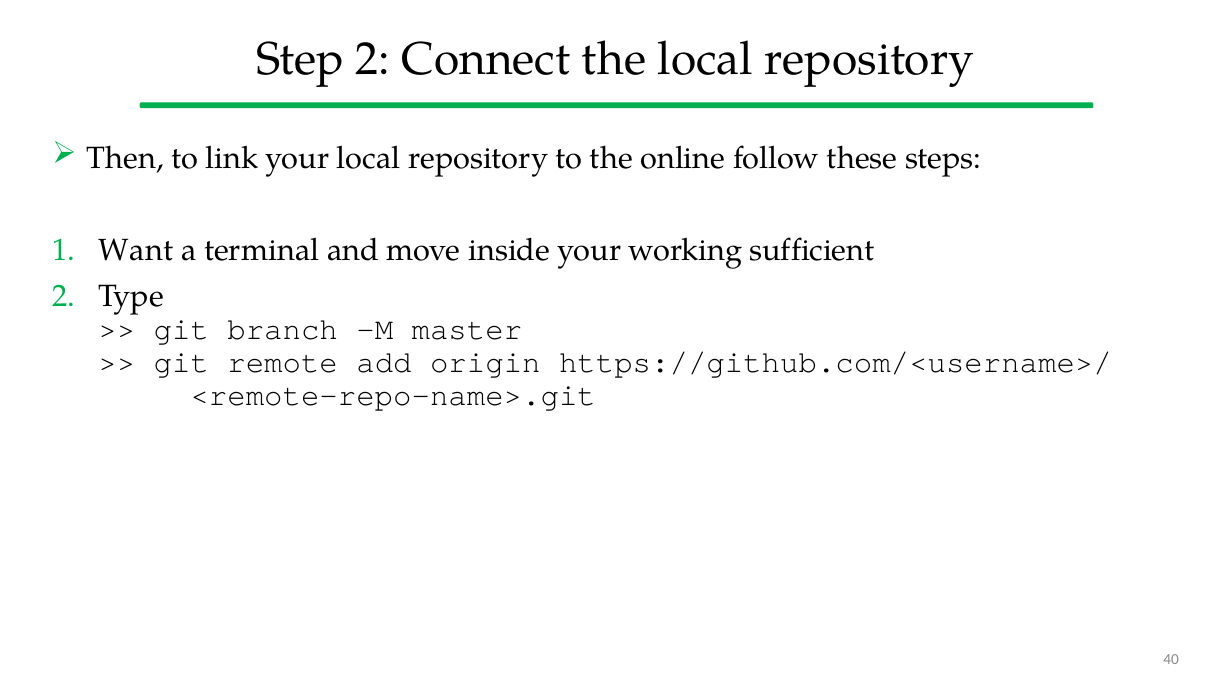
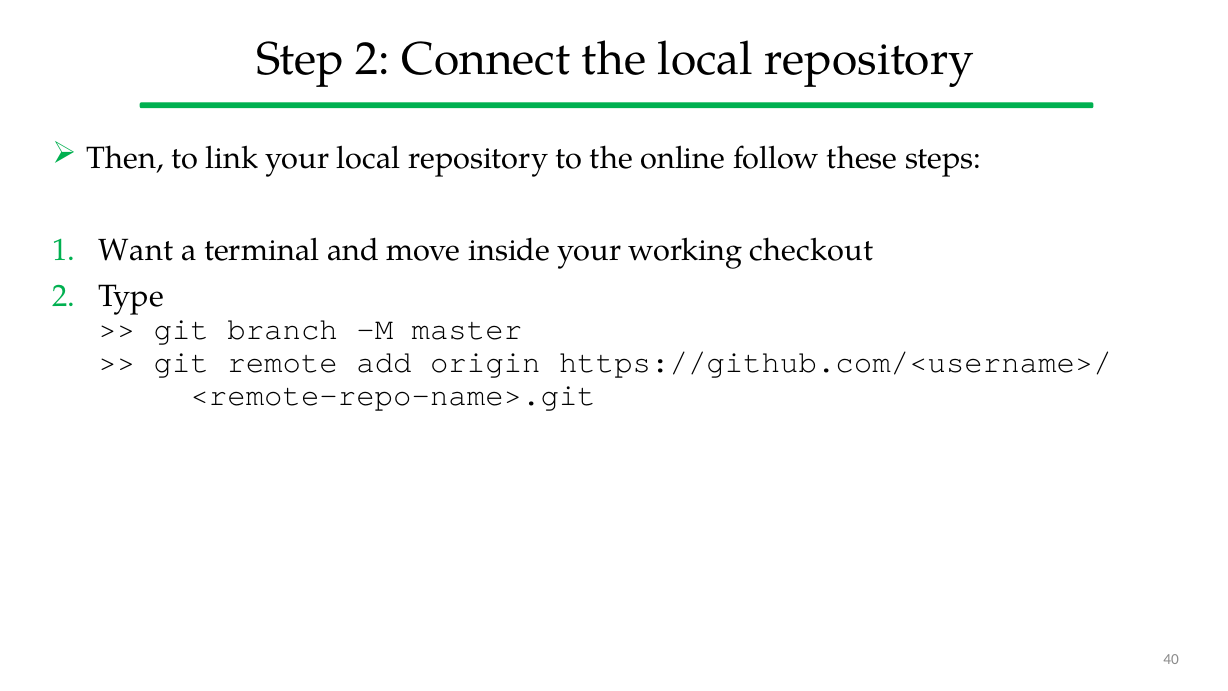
sufficient: sufficient -> checkout
